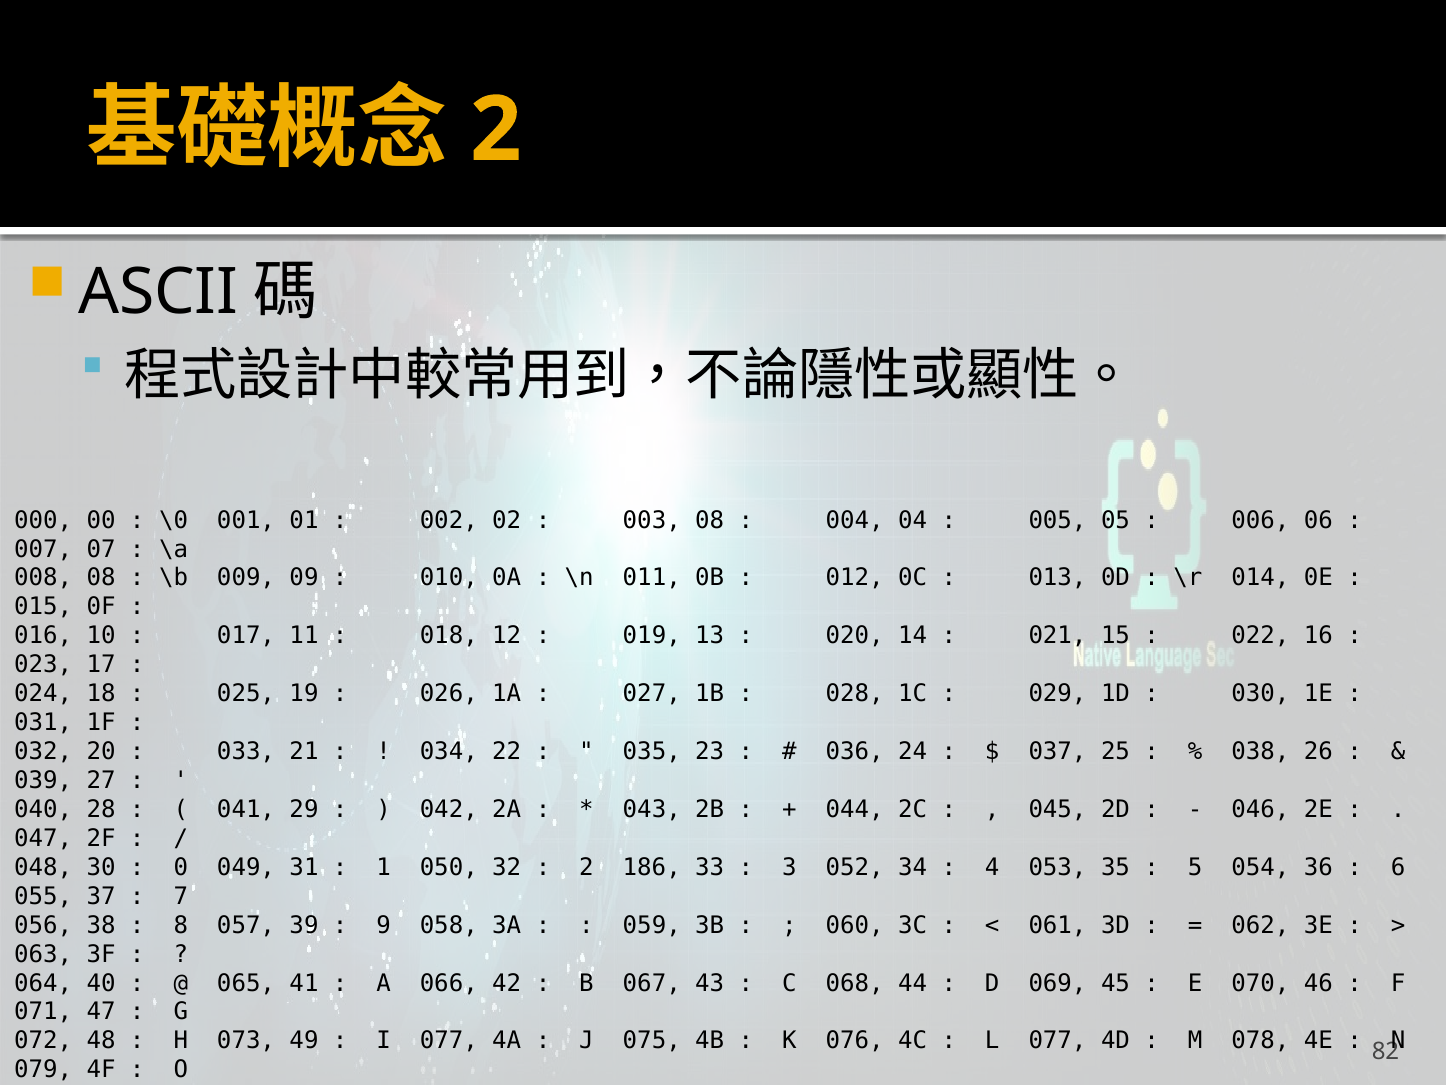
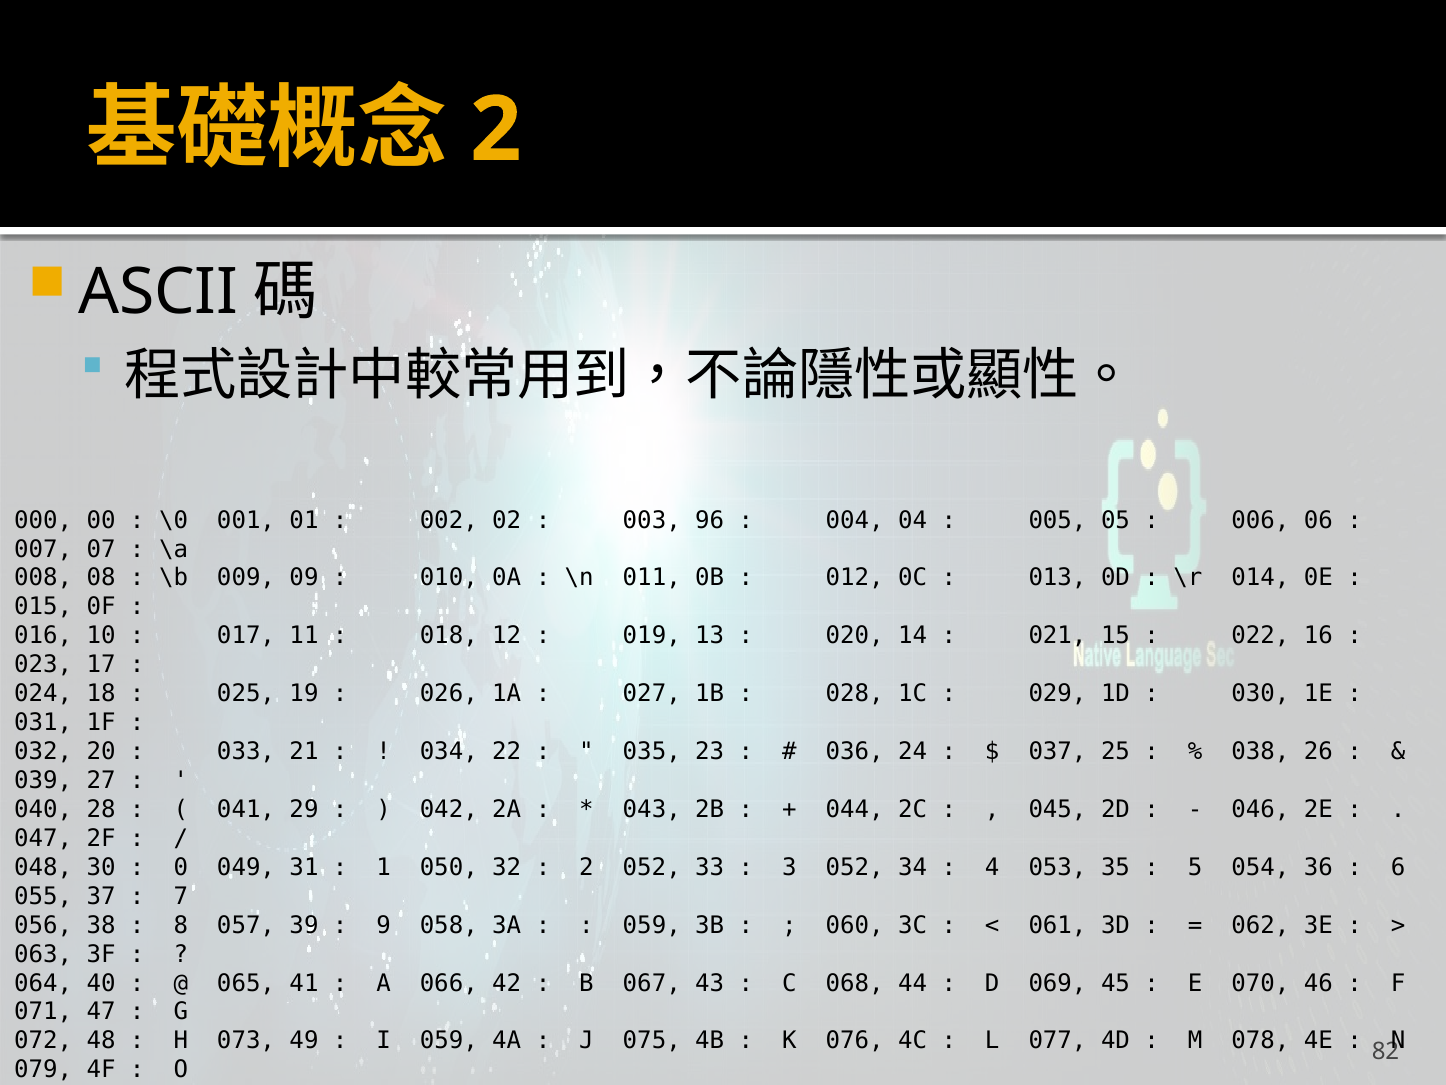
003 08: 08 -> 96
2 186: 186 -> 052
I 077: 077 -> 059
